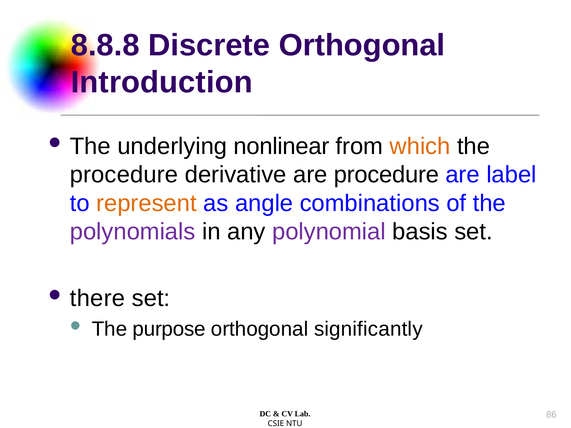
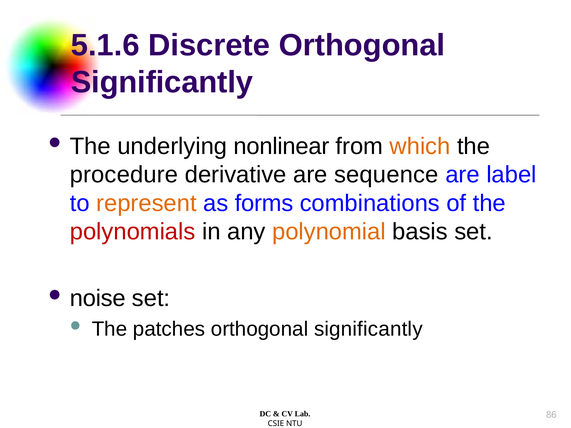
8.8.8: 8.8.8 -> 5.1.6
Introduction at (162, 82): Introduction -> Significantly
are procedure: procedure -> sequence
angle: angle -> forms
polynomials colour: purple -> red
polynomial colour: purple -> orange
there: there -> noise
purpose: purpose -> patches
